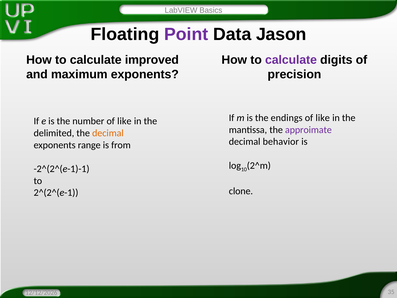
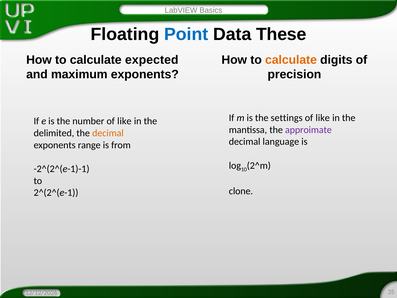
Point colour: purple -> blue
Jason: Jason -> These
improved: improved -> expected
calculate at (291, 60) colour: purple -> orange
endings: endings -> settings
behavior: behavior -> language
